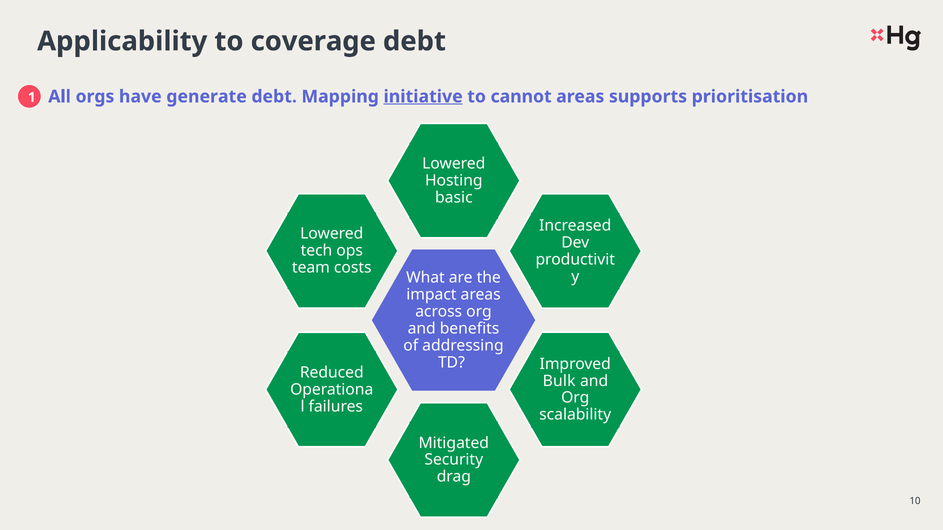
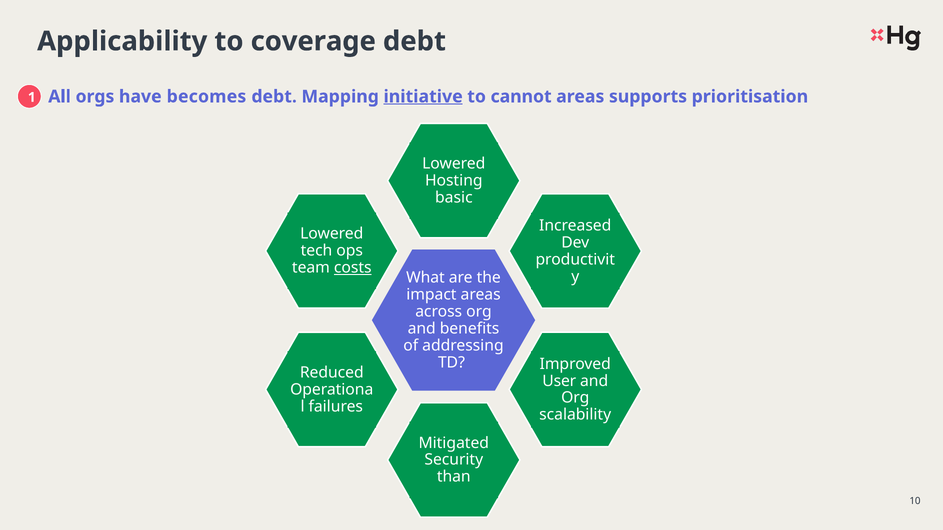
generate: generate -> becomes
costs underline: none -> present
Bulk: Bulk -> User
drag: drag -> than
